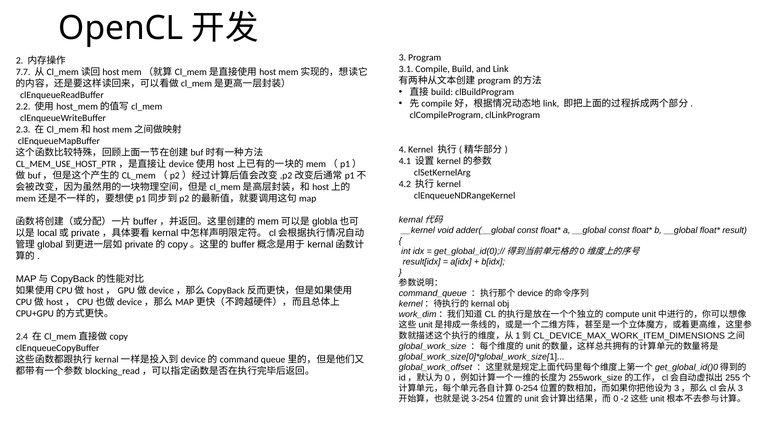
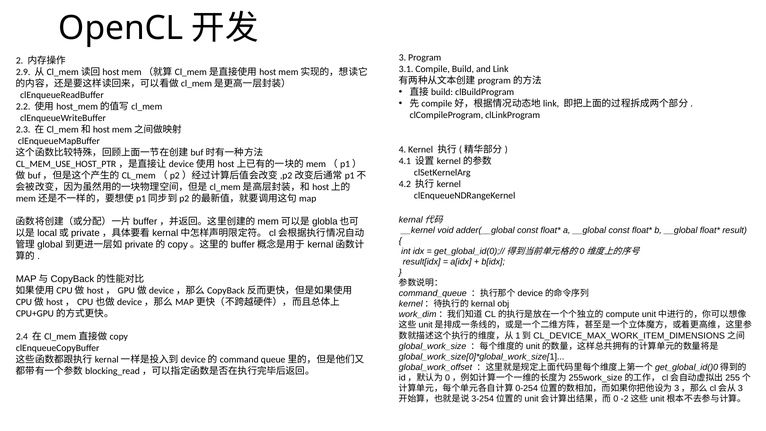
7.7: 7.7 -> 2.9
